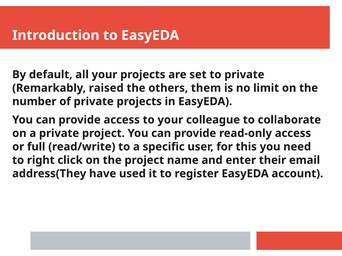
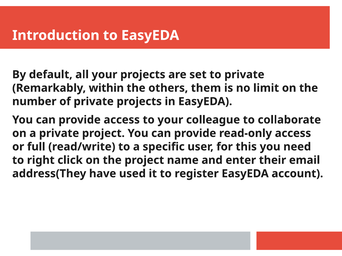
raised: raised -> within
